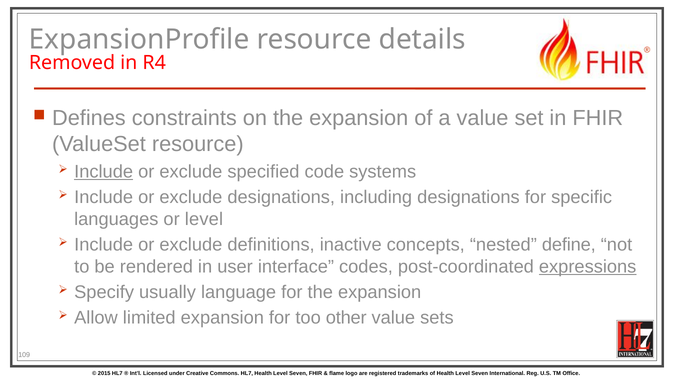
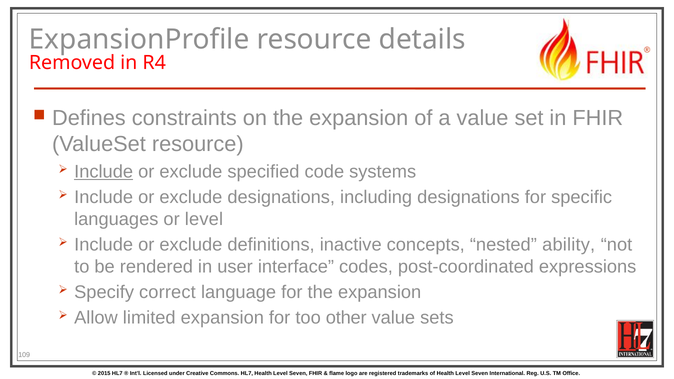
define: define -> ability
expressions underline: present -> none
usually: usually -> correct
